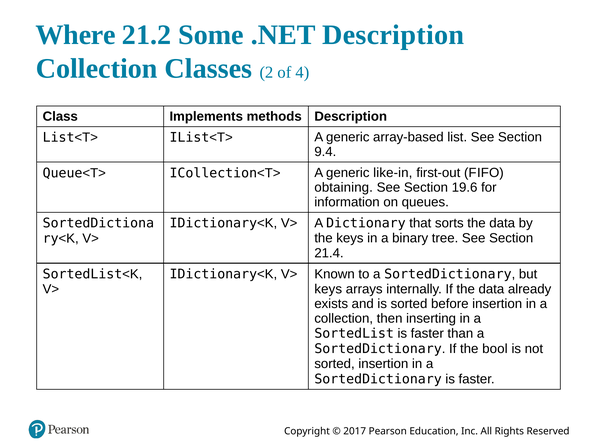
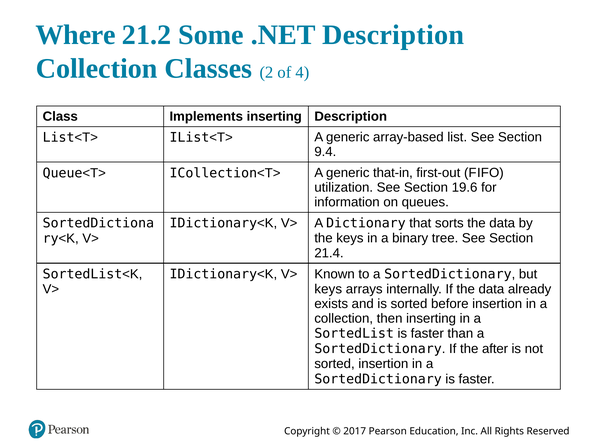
Implements methods: methods -> inserting
like-in: like-in -> that-in
obtaining: obtaining -> utilization
bool: bool -> after
